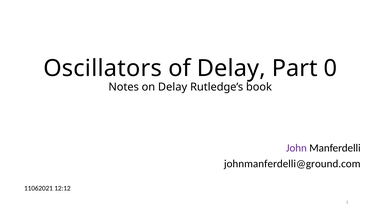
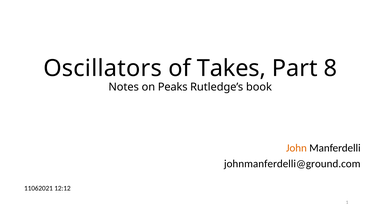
of Delay: Delay -> Takes
0: 0 -> 8
on Delay: Delay -> Peaks
John colour: purple -> orange
